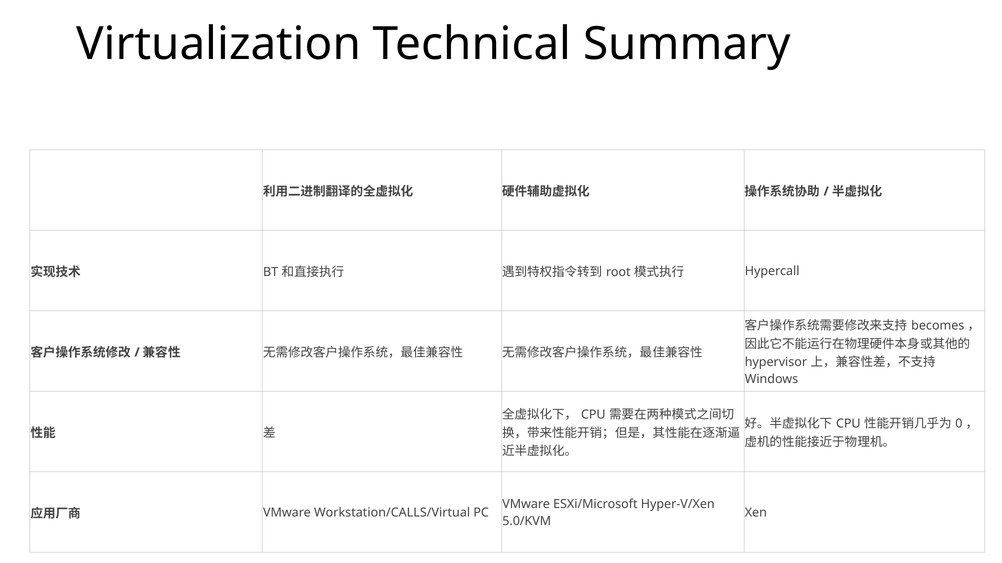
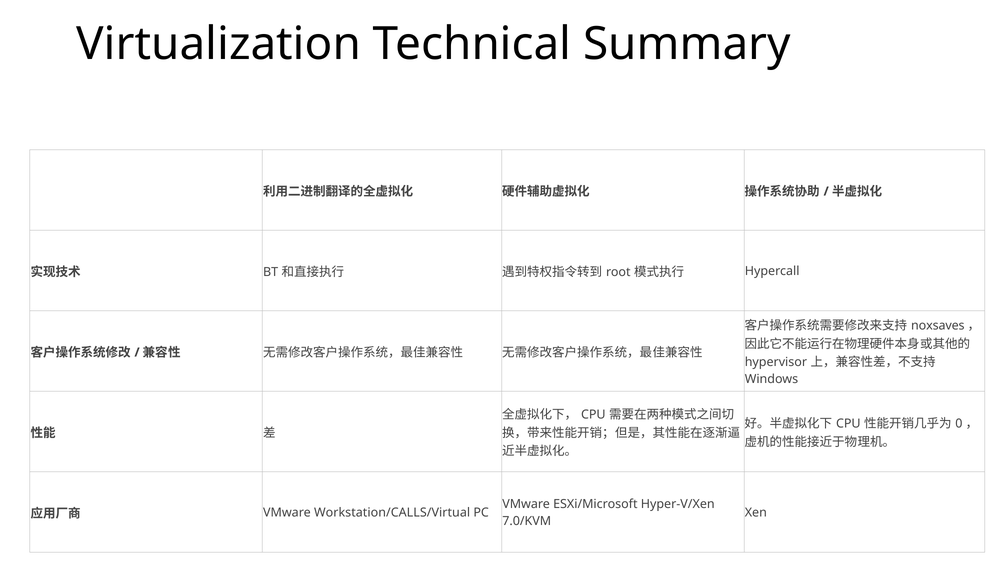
becomes: becomes -> noxsaves
5.0/KVM: 5.0/KVM -> 7.0/KVM
